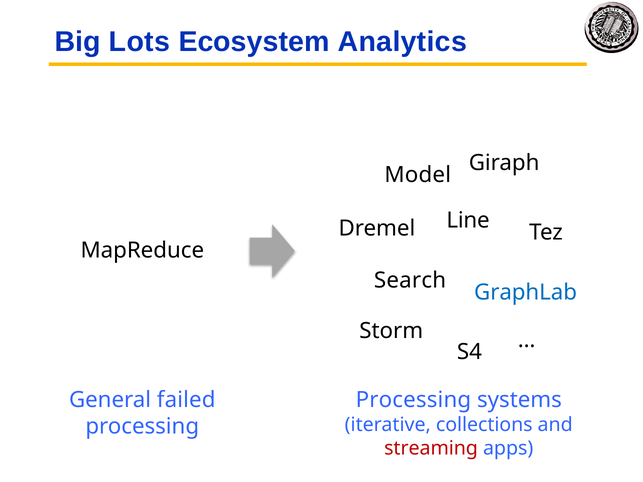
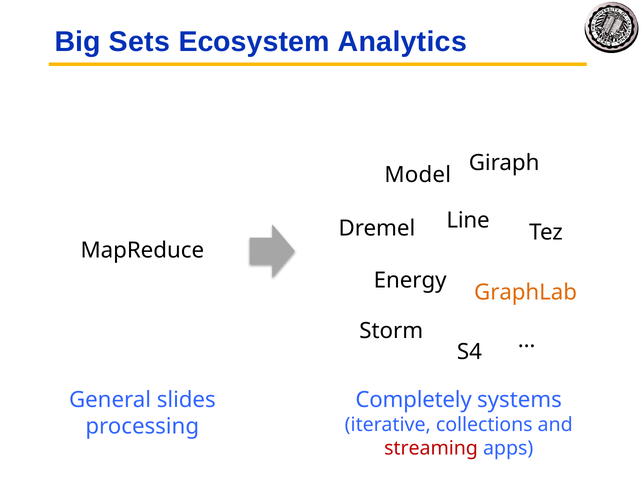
Lots: Lots -> Sets
Search: Search -> Energy
GraphLab colour: blue -> orange
failed: failed -> slides
Processing at (413, 400): Processing -> Completely
